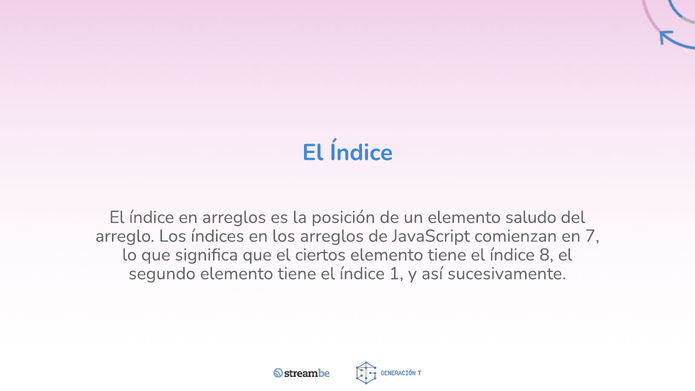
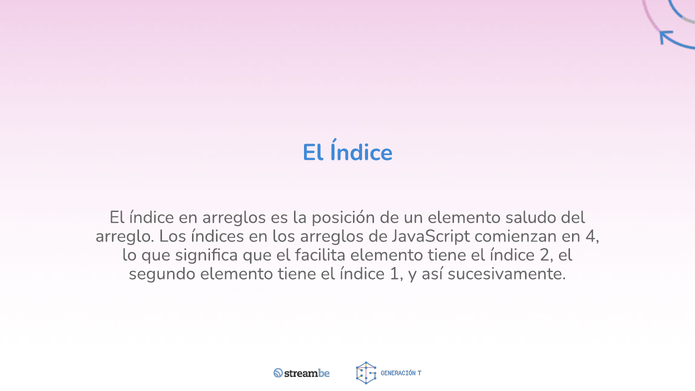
7: 7 -> 4
ciertos: ciertos -> facilita
8: 8 -> 2
